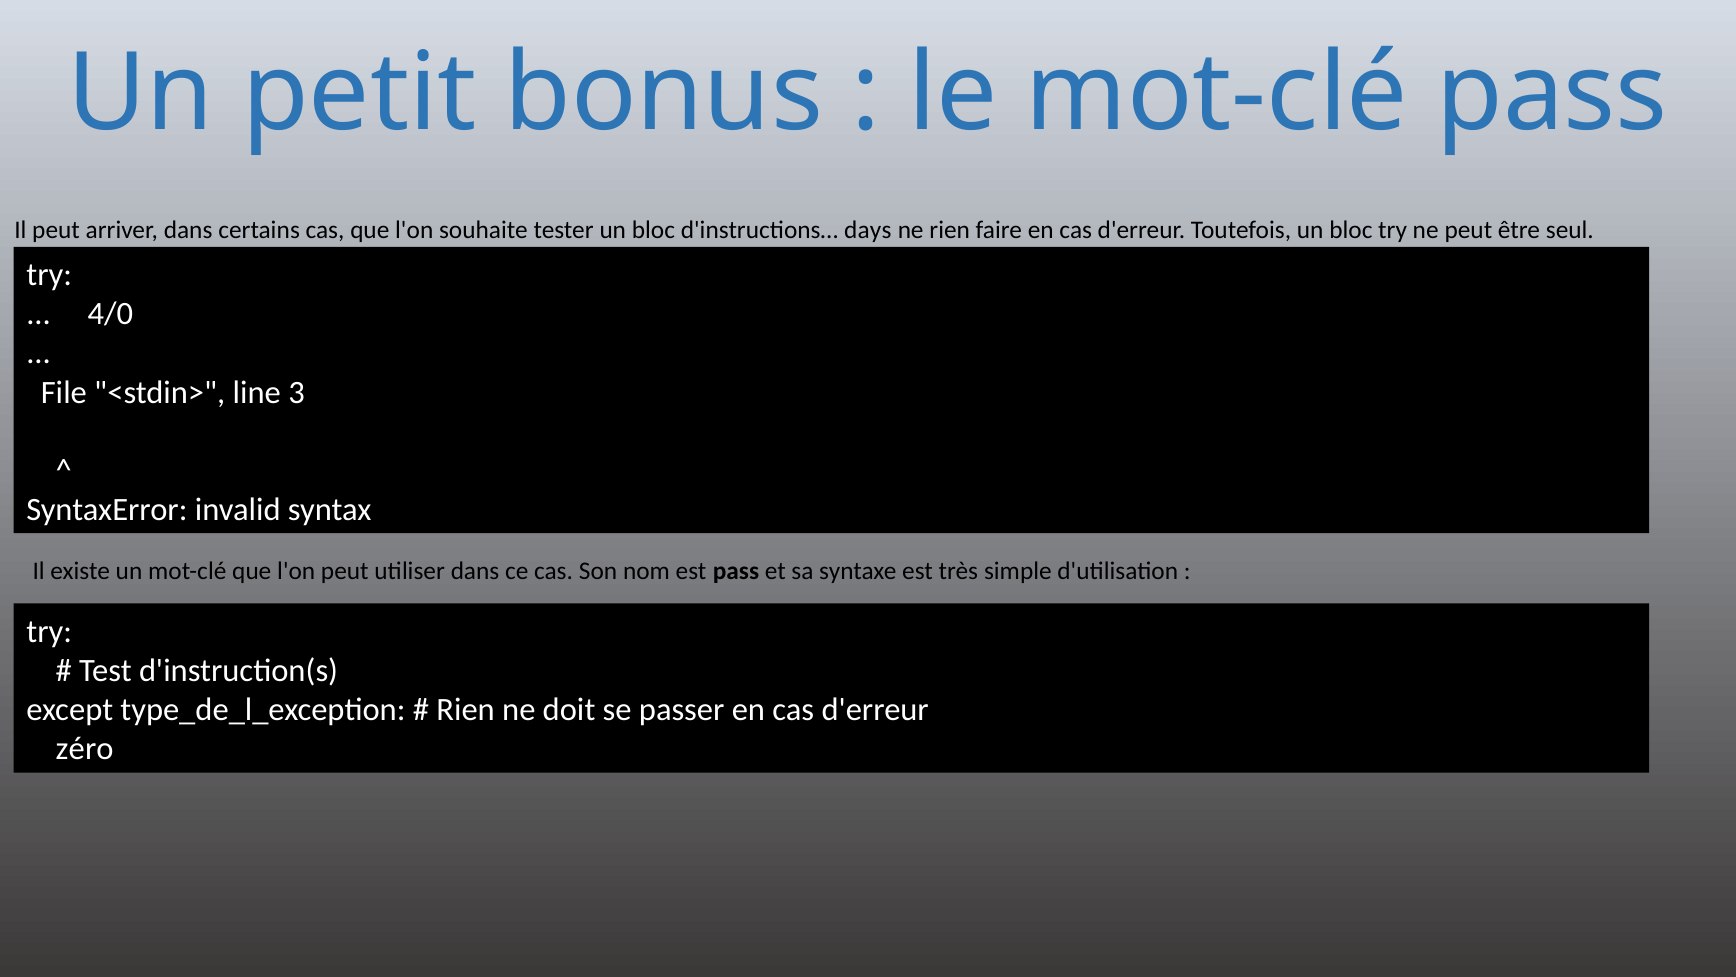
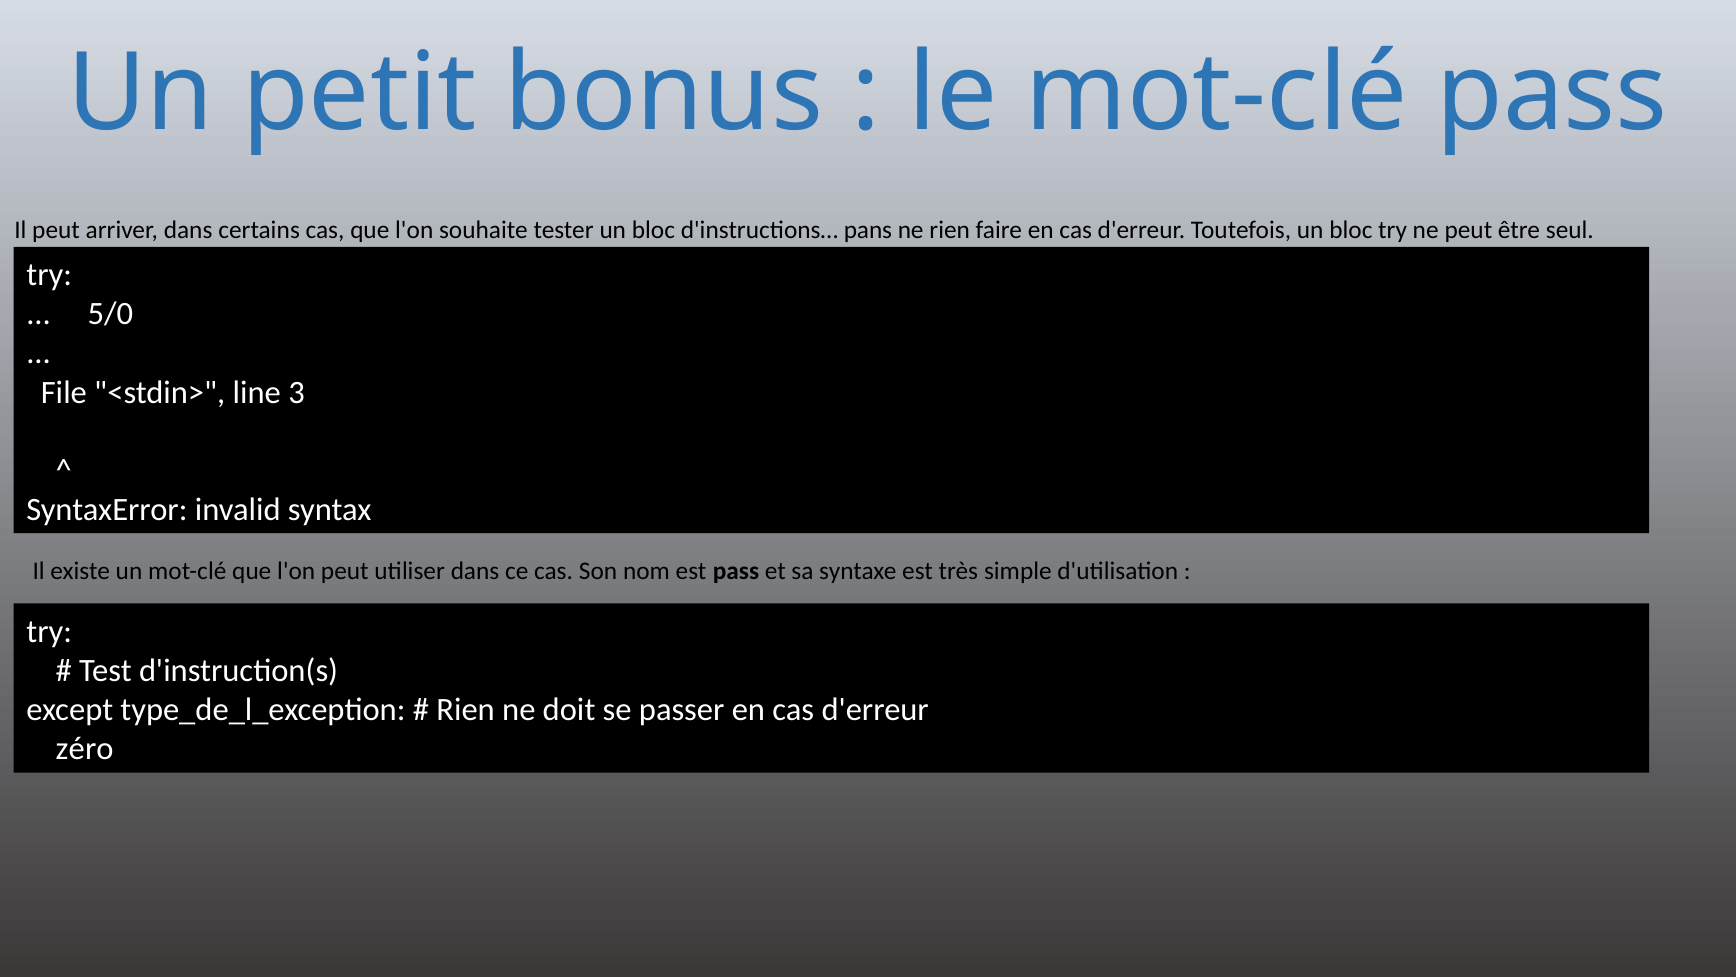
days: days -> pans
4/0: 4/0 -> 5/0
